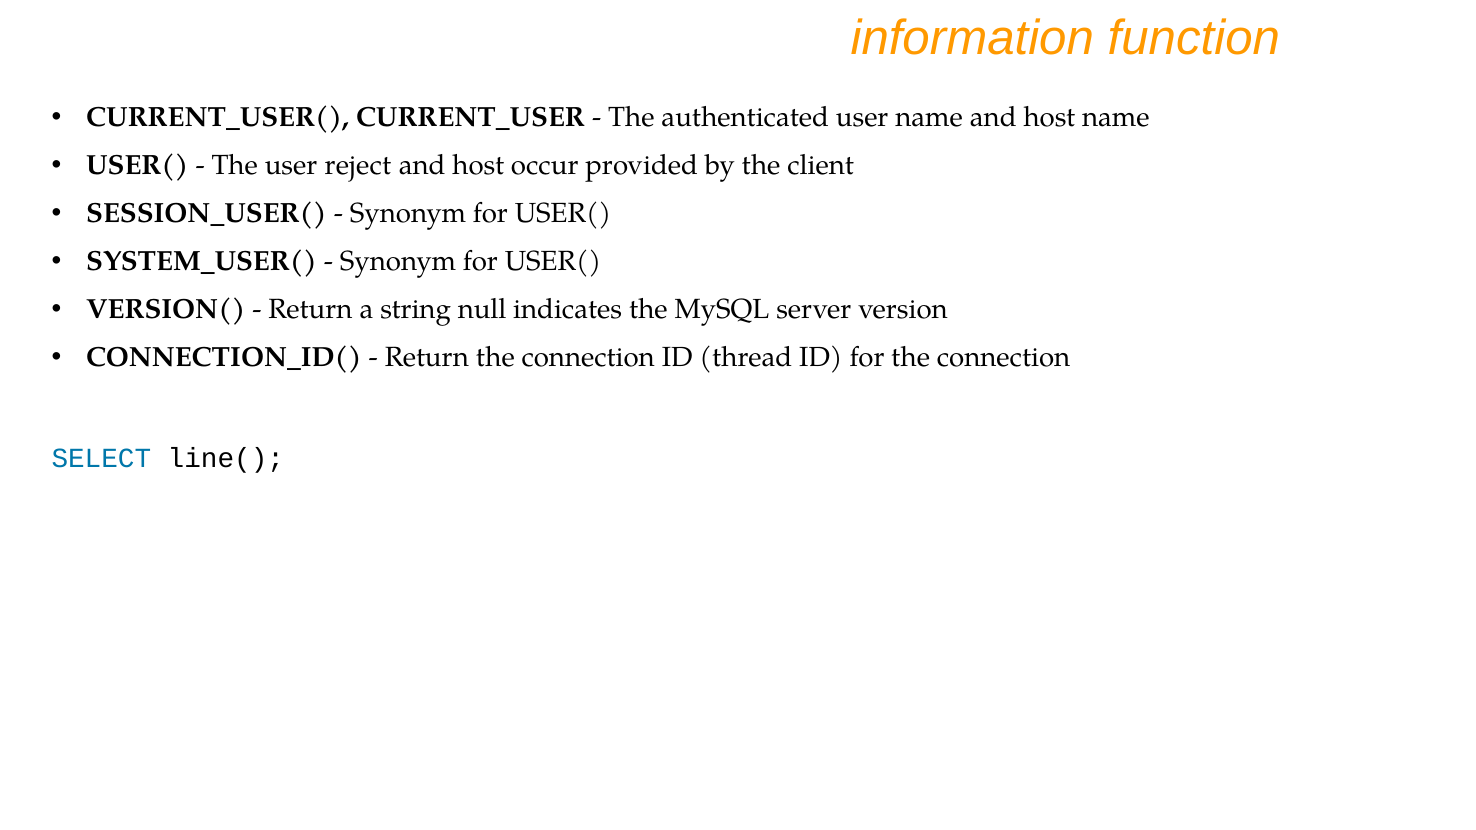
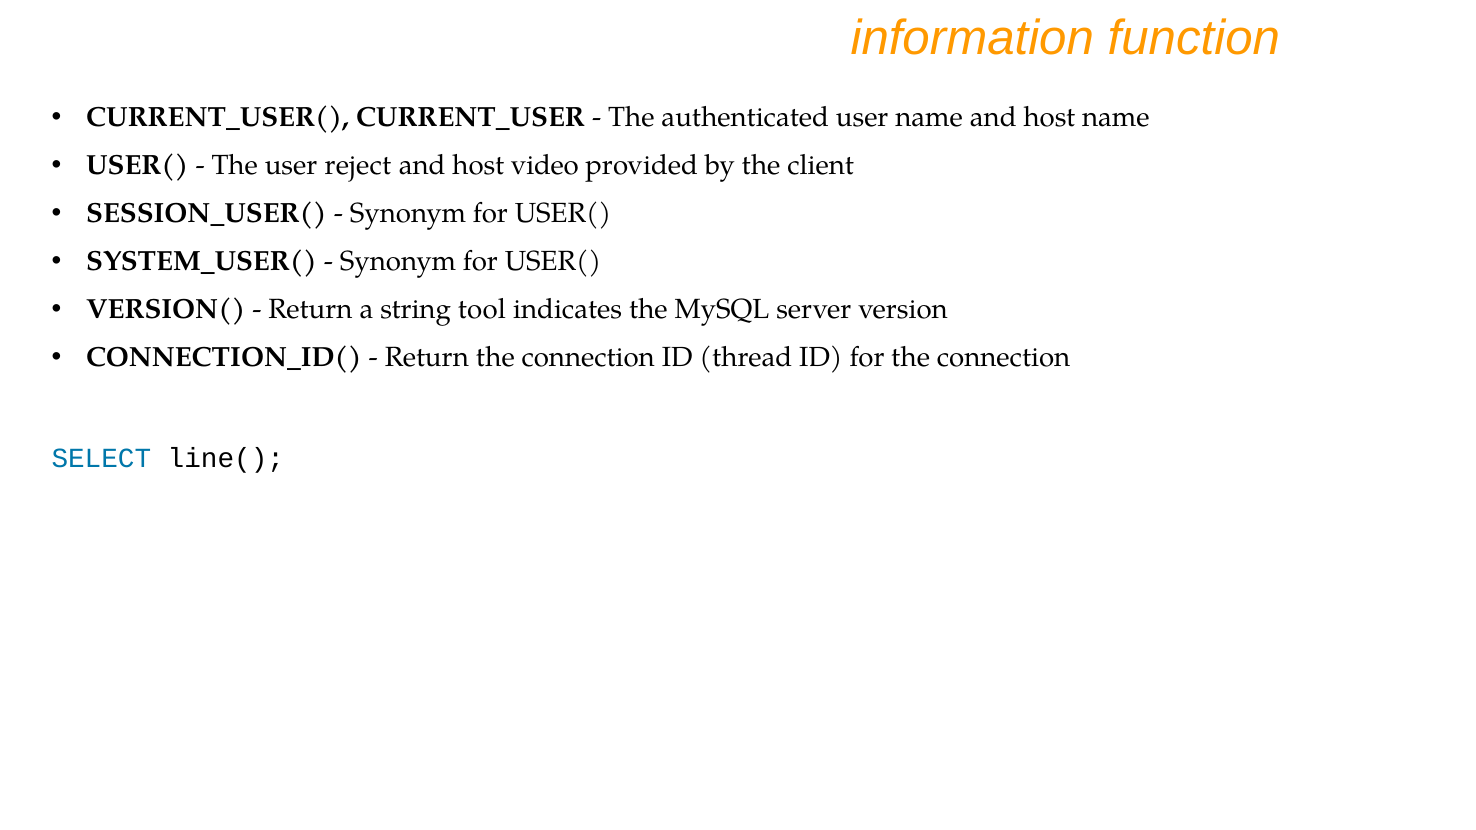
occur: occur -> video
null: null -> tool
